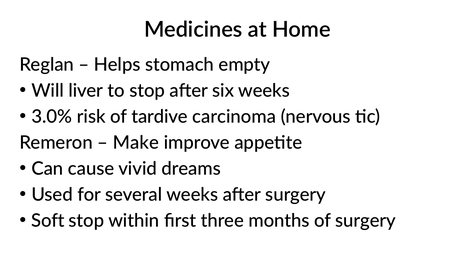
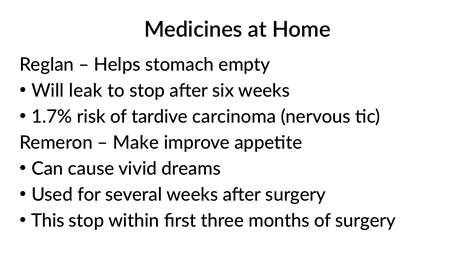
liver: liver -> leak
3.0%: 3.0% -> 1.7%
Soft: Soft -> This
